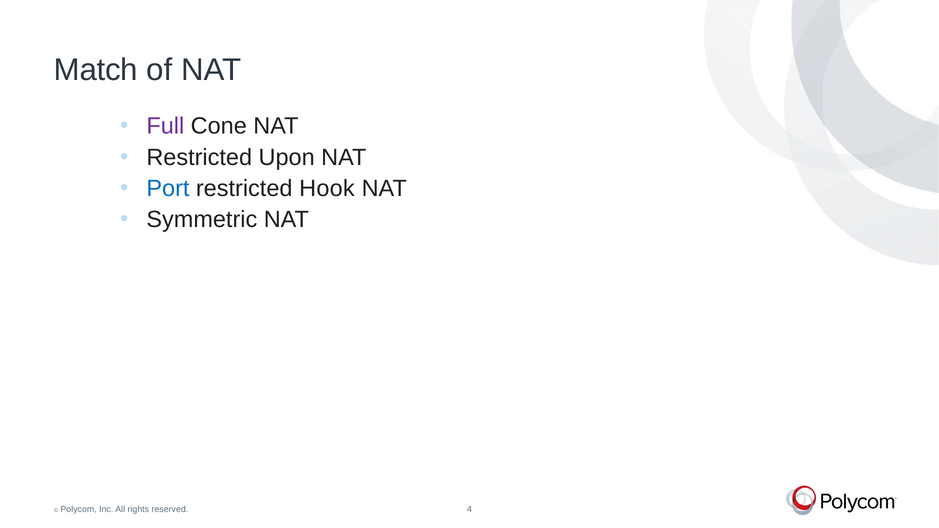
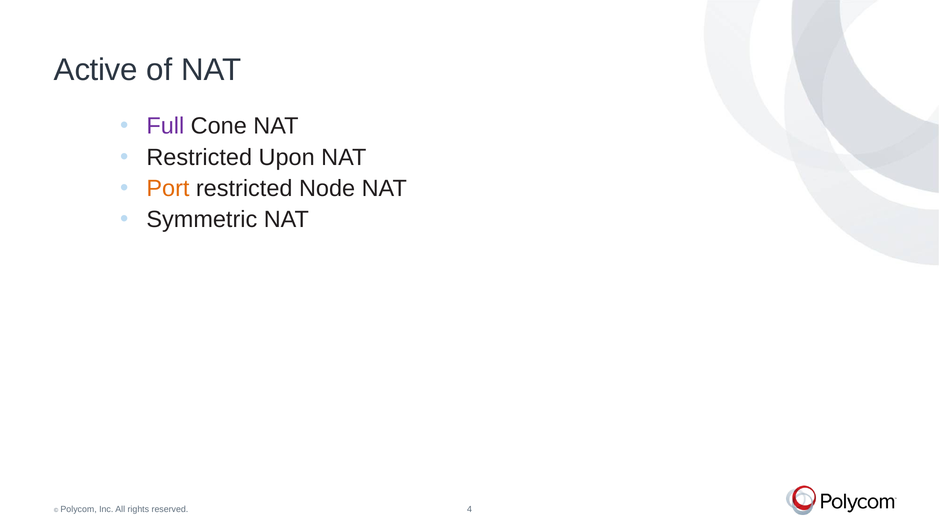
Match: Match -> Active
Port colour: blue -> orange
Hook: Hook -> Node
